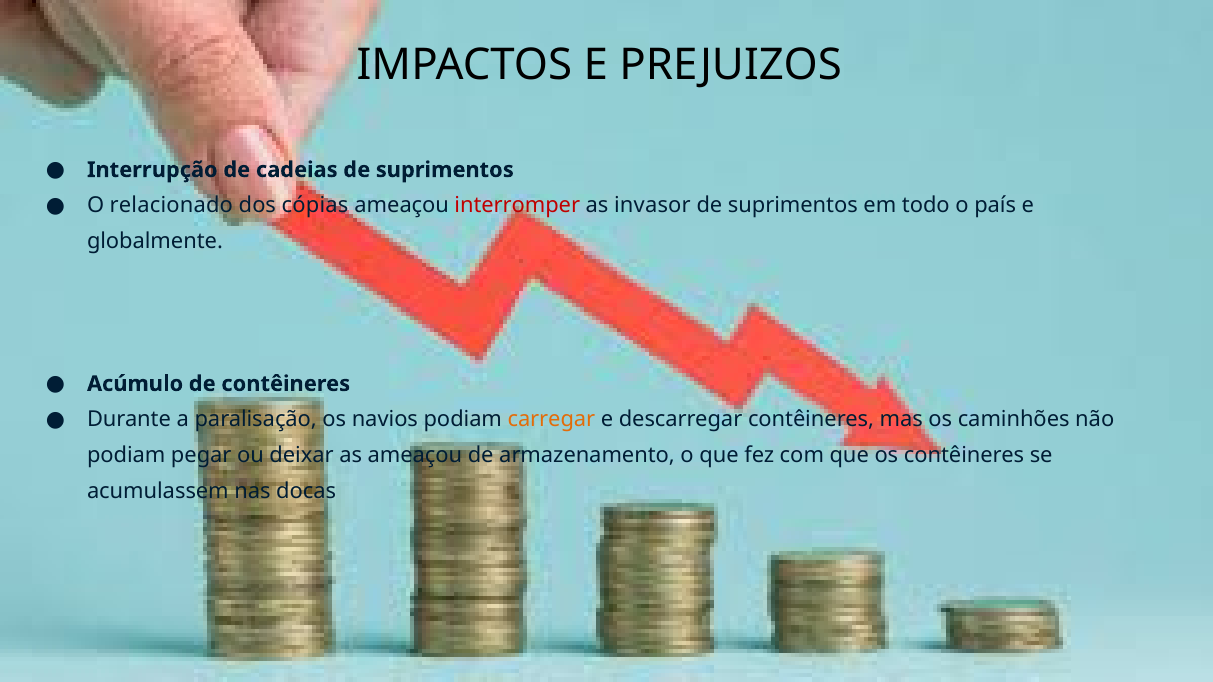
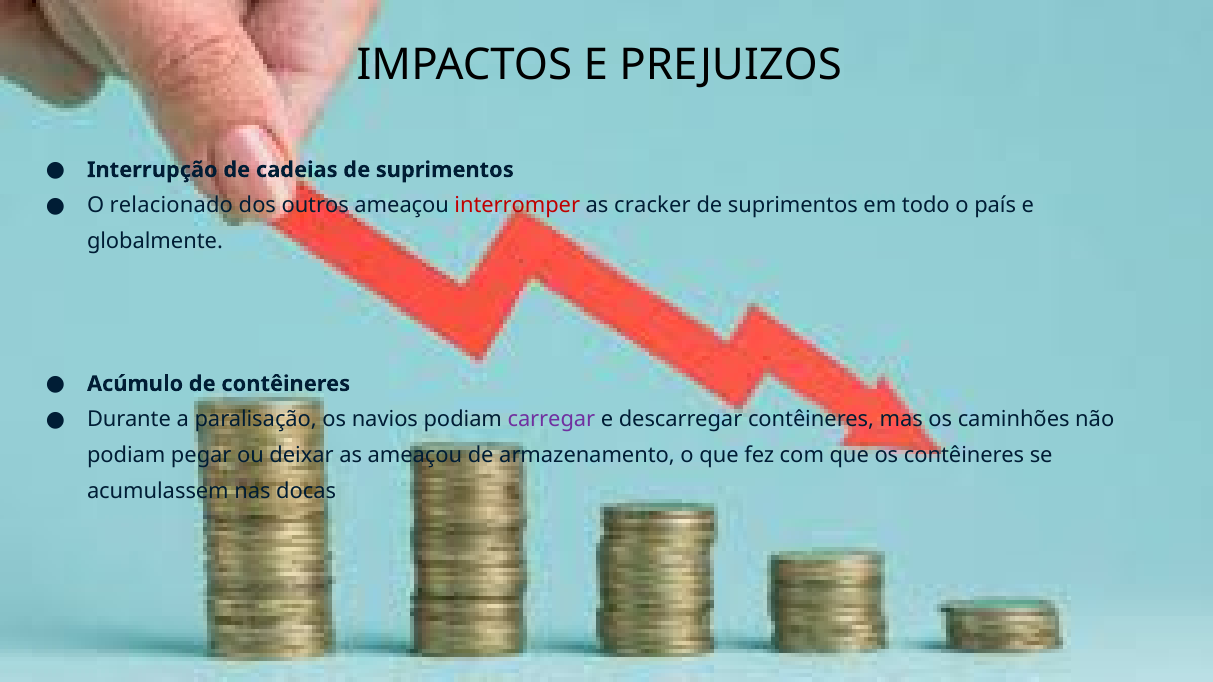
cópias: cópias -> outros
invasor: invasor -> cracker
carregar colour: orange -> purple
